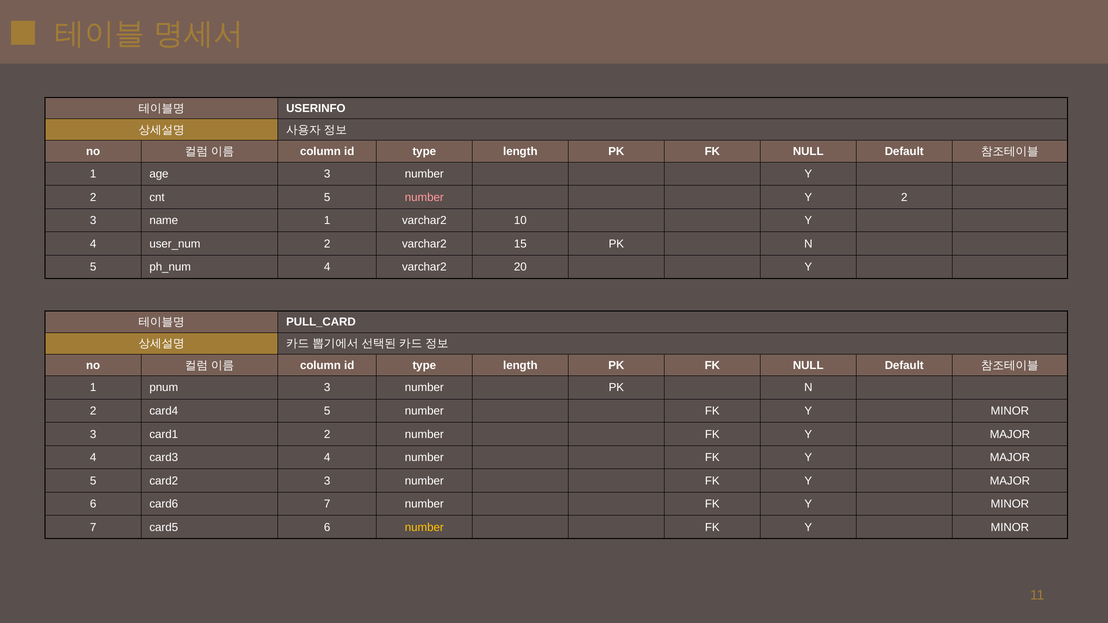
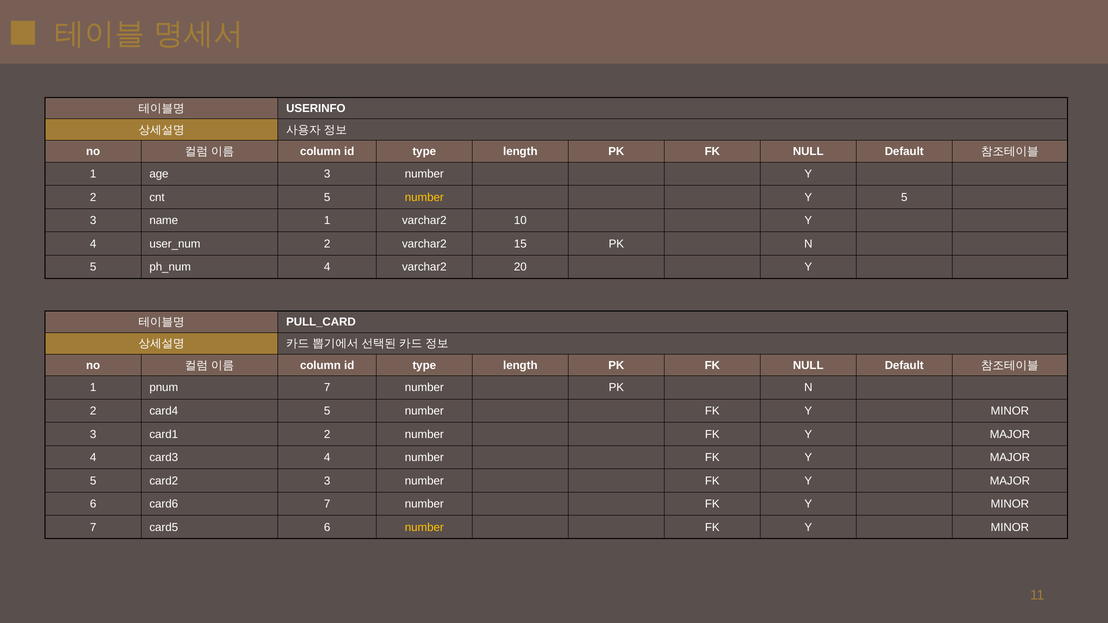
number at (424, 197) colour: pink -> yellow
2 at (904, 197): 2 -> 5
pnum 3: 3 -> 7
